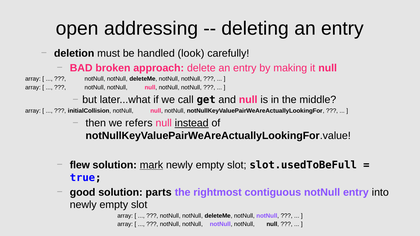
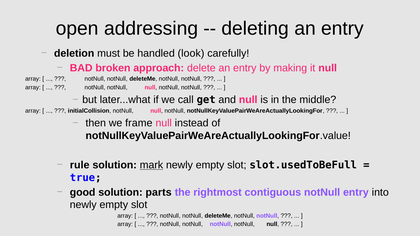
refers: refers -> frame
instead underline: present -> none
flew: flew -> rule
